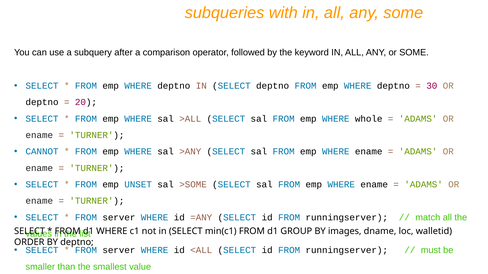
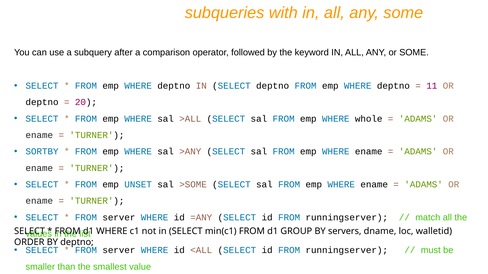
30: 30 -> 11
CANNOT: CANNOT -> SORTBY
images: images -> servers
